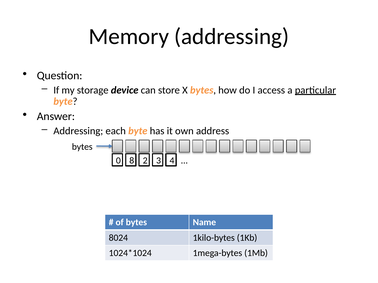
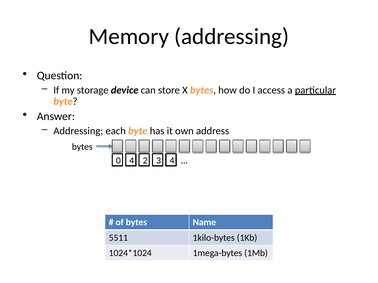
0 8: 8 -> 4
8024: 8024 -> 5511
